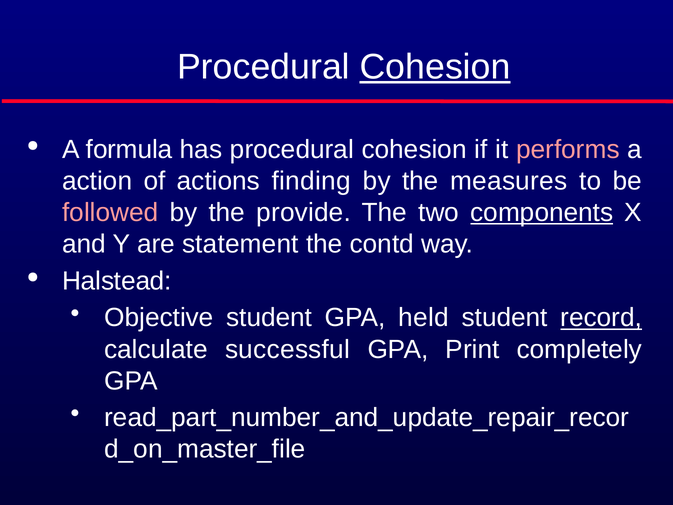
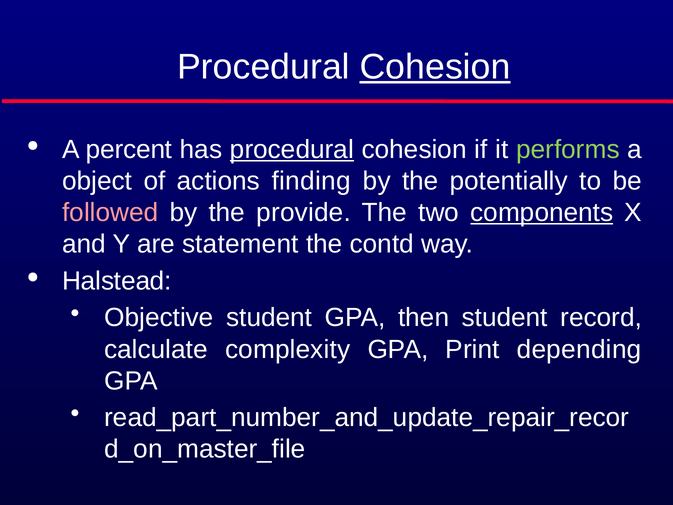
formula: formula -> percent
procedural at (292, 149) underline: none -> present
performs colour: pink -> light green
action: action -> object
measures: measures -> potentially
held: held -> then
record underline: present -> none
successful: successful -> complexity
completely: completely -> depending
